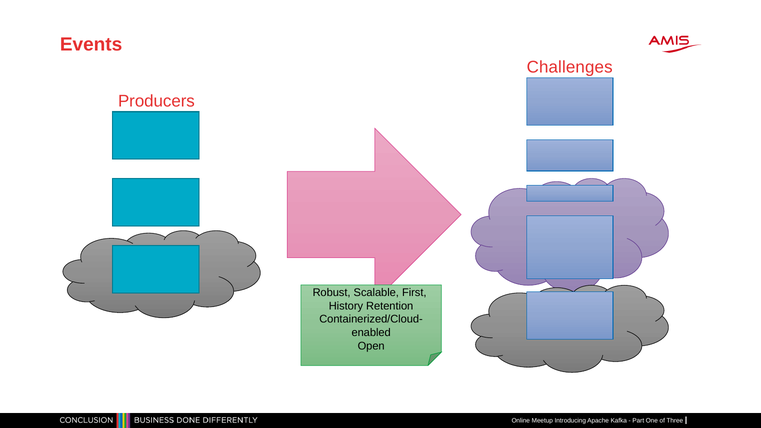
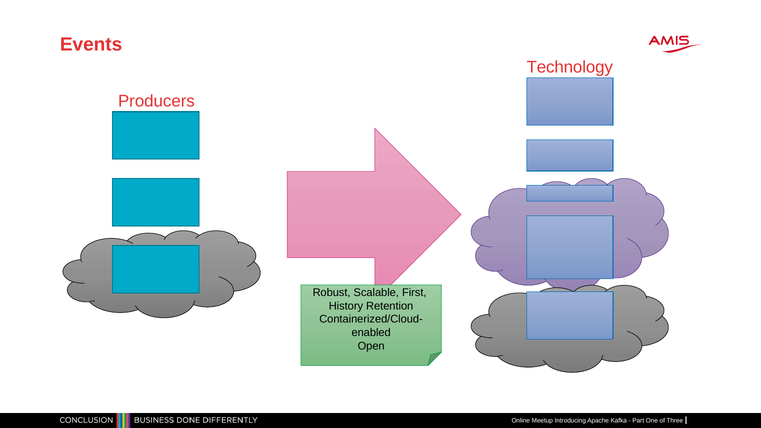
Challenges: Challenges -> Technology
